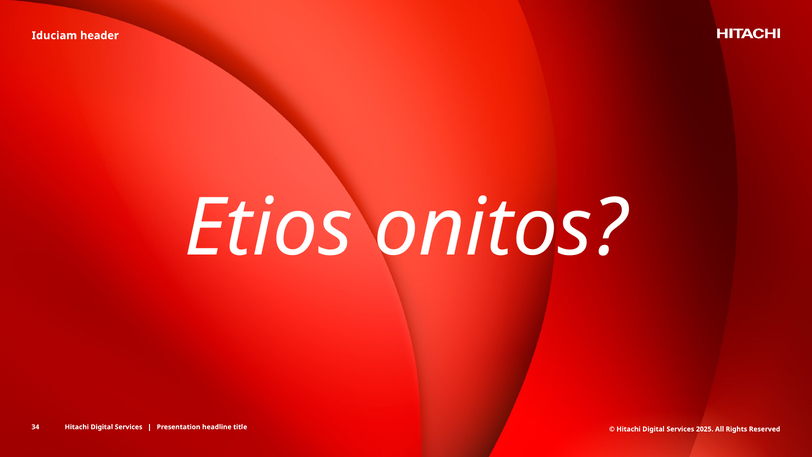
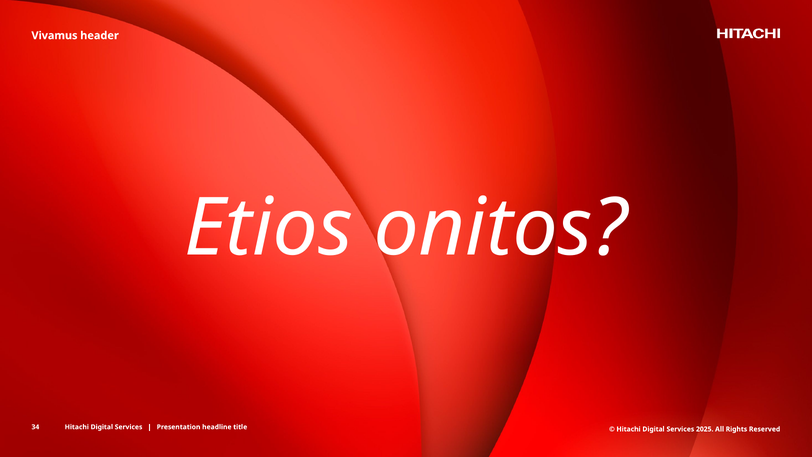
Iduciam: Iduciam -> Vivamus
